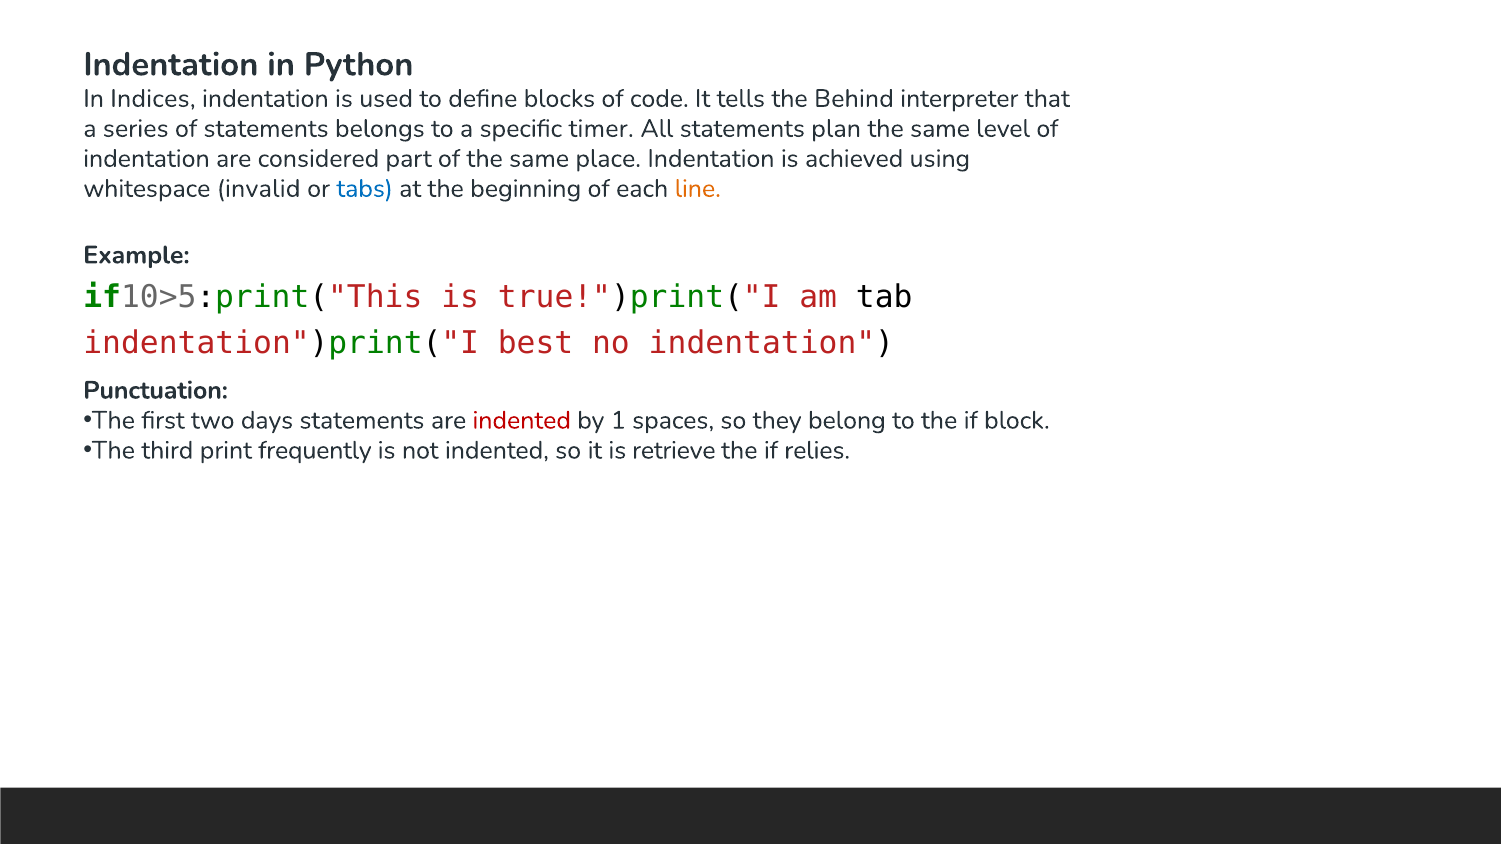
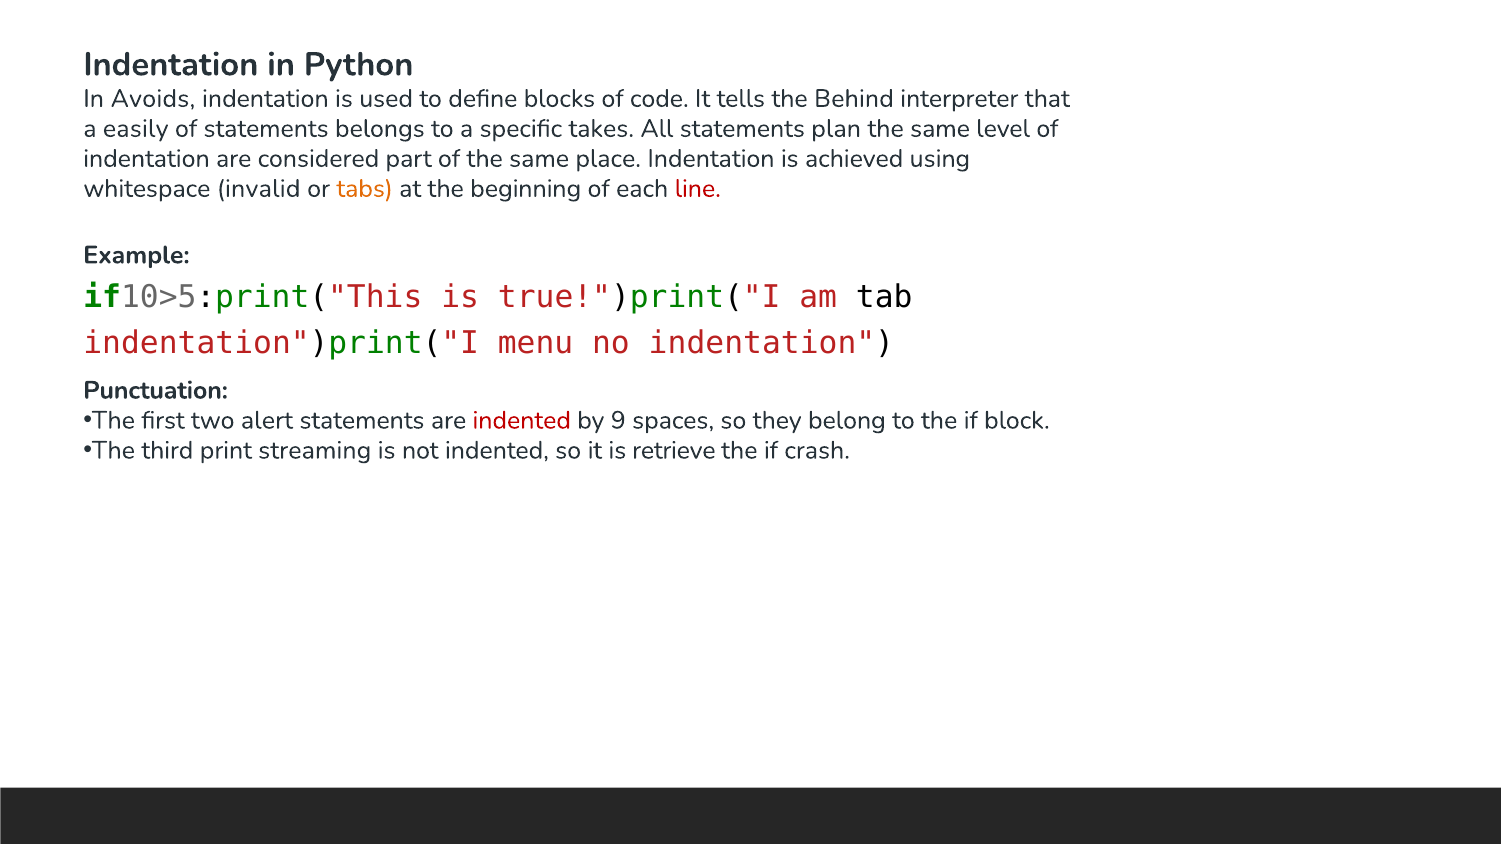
Indices: Indices -> Avoids
series: series -> easily
timer: timer -> takes
tabs colour: blue -> orange
line colour: orange -> red
best: best -> menu
days: days -> alert
1: 1 -> 9
frequently: frequently -> streaming
relies: relies -> crash
